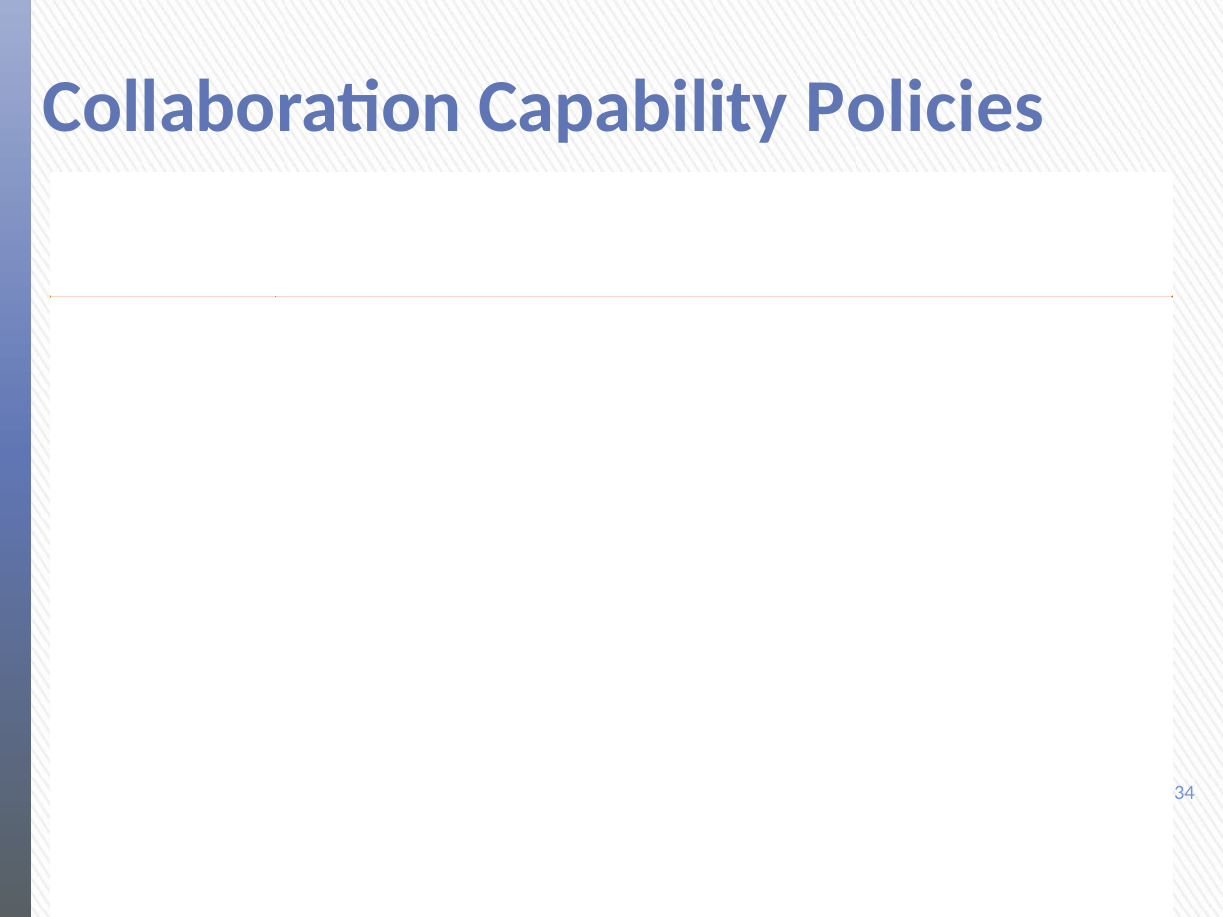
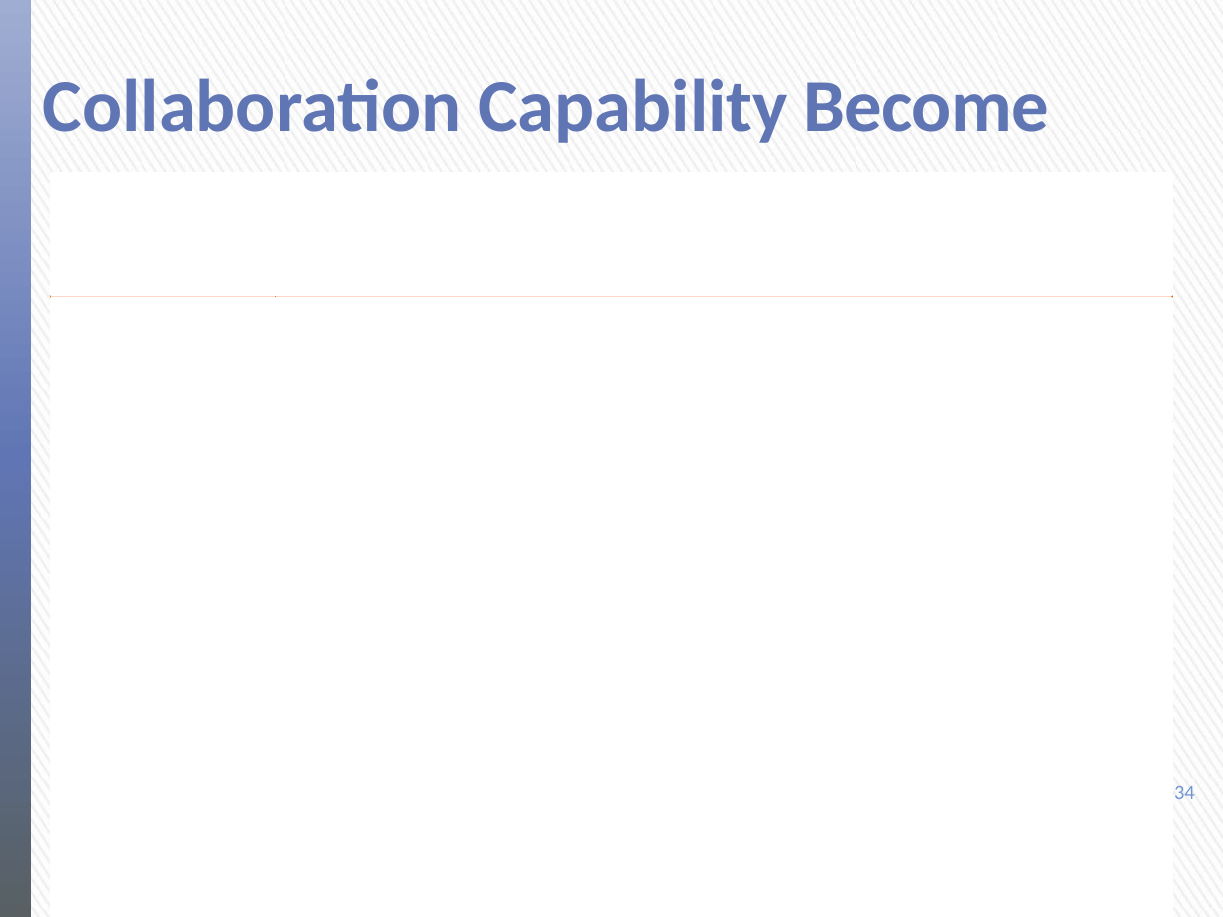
Policies: Policies -> Become
